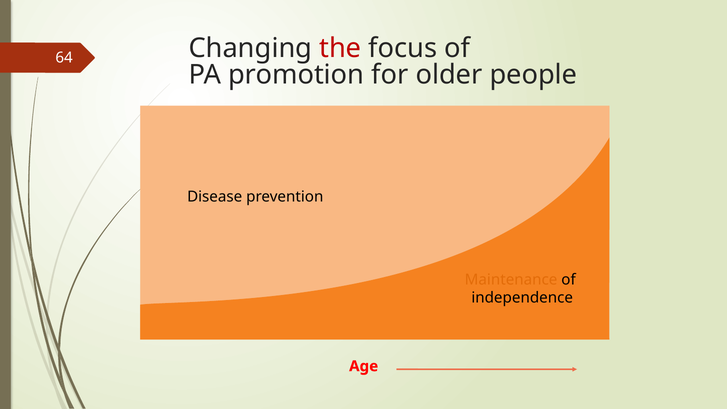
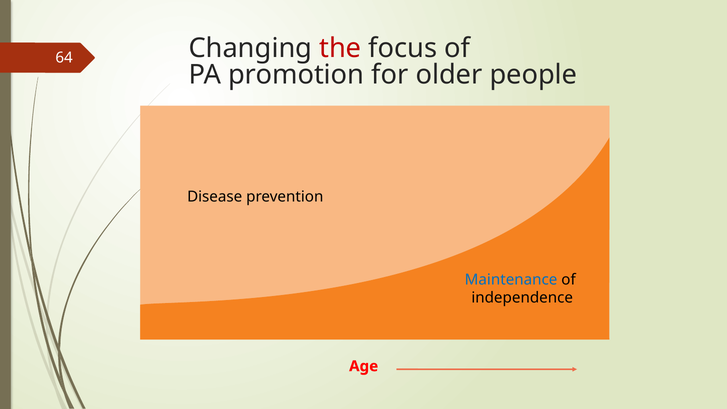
Maintenance colour: orange -> blue
